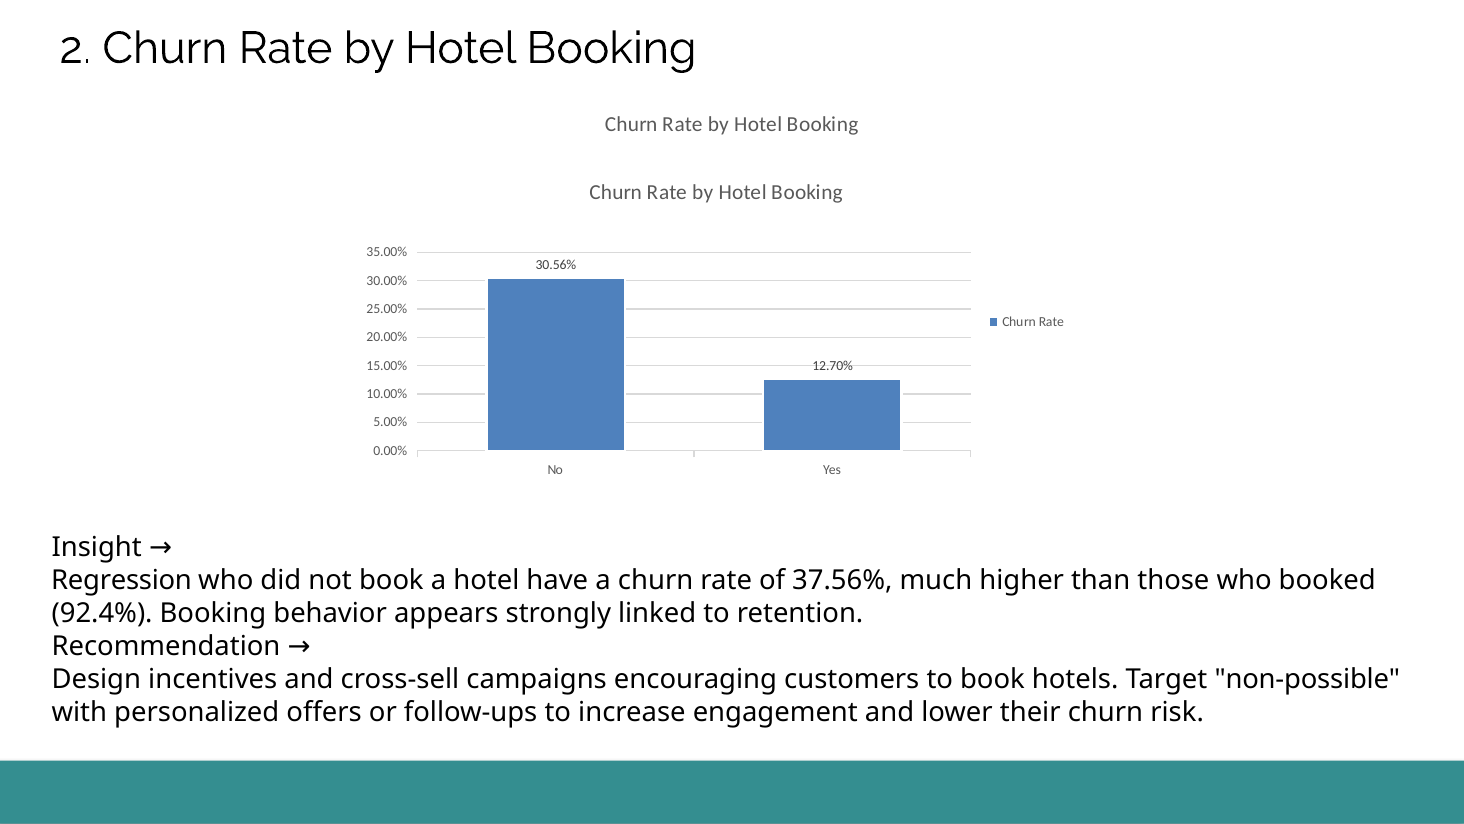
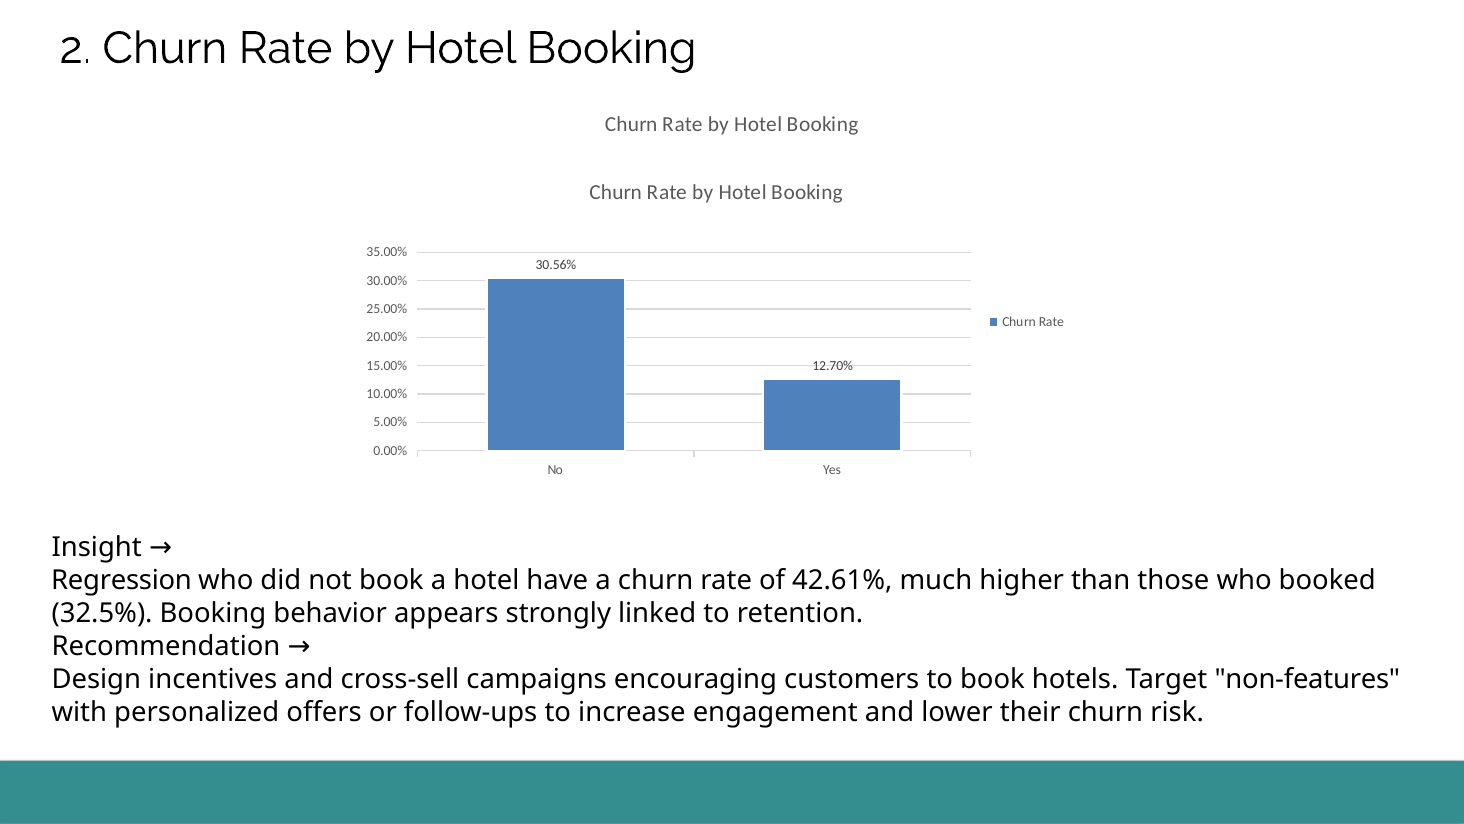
37.56%: 37.56% -> 42.61%
92.4%: 92.4% -> 32.5%
non-possible: non-possible -> non-features
